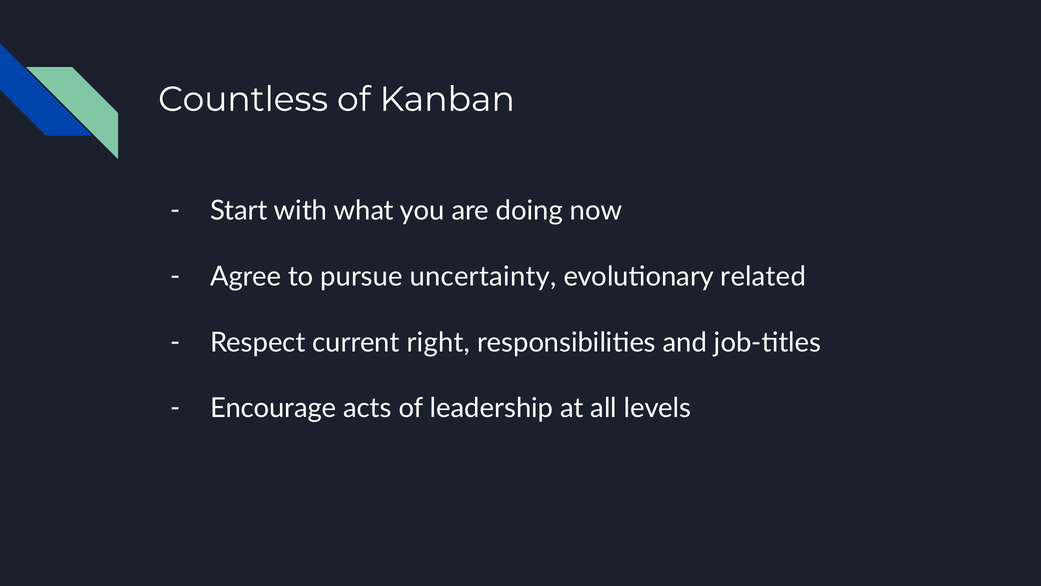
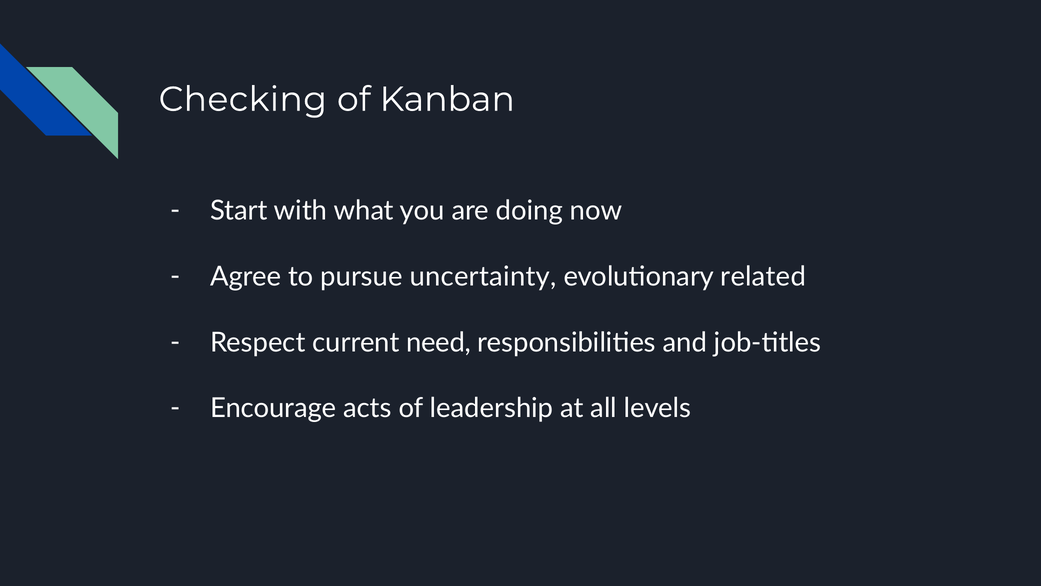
Countless: Countless -> Checking
right: right -> need
